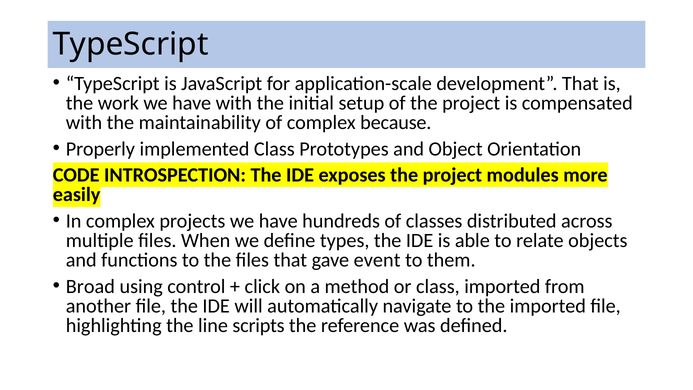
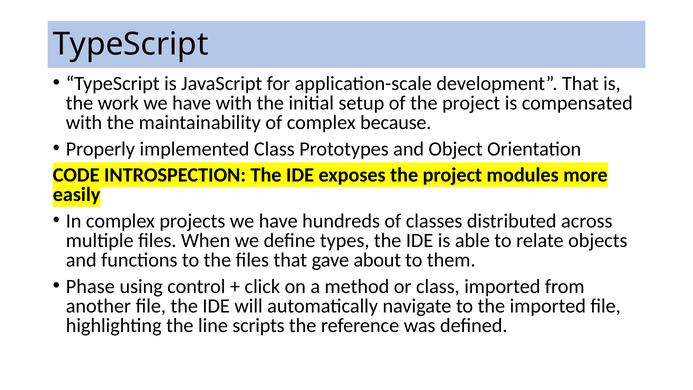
event: event -> about
Broad: Broad -> Phase
